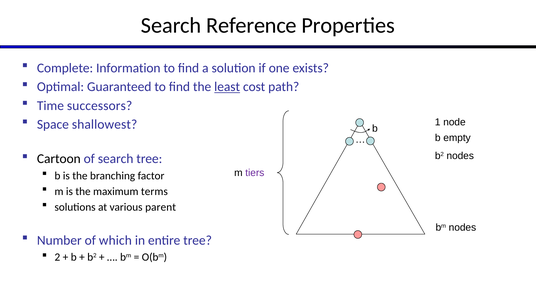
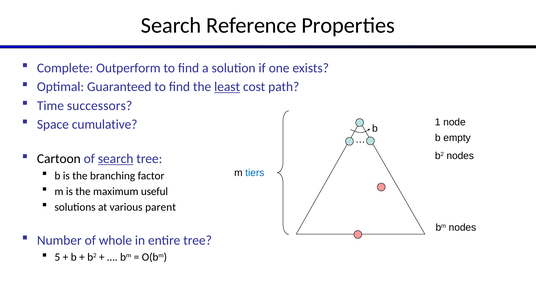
Information: Information -> Outperform
shallowest: shallowest -> cumulative
search at (116, 159) underline: none -> present
tiers colour: purple -> blue
terms: terms -> useful
which: which -> whole
2: 2 -> 5
